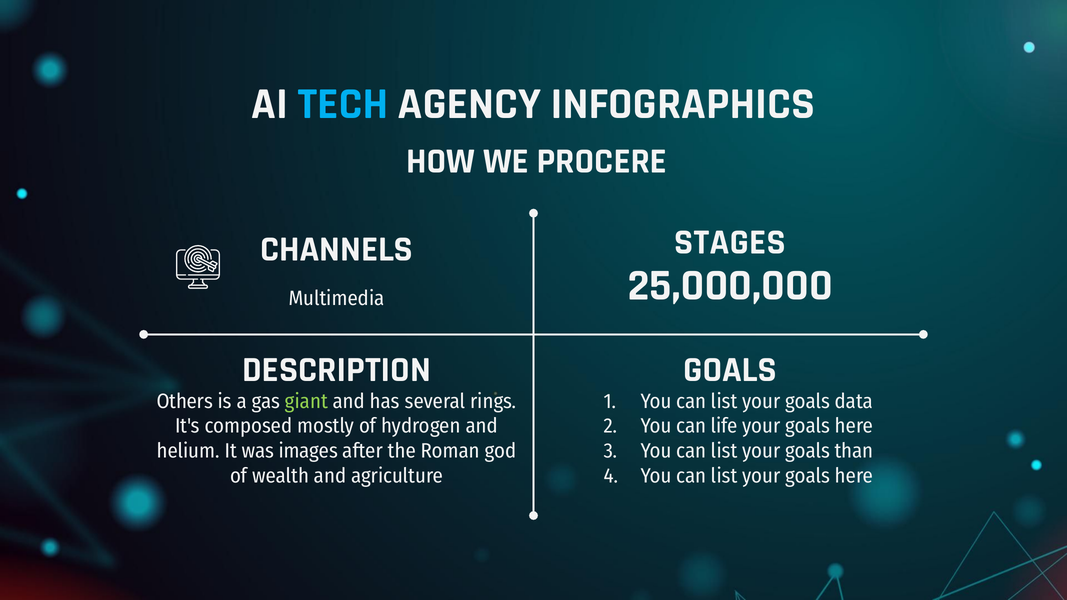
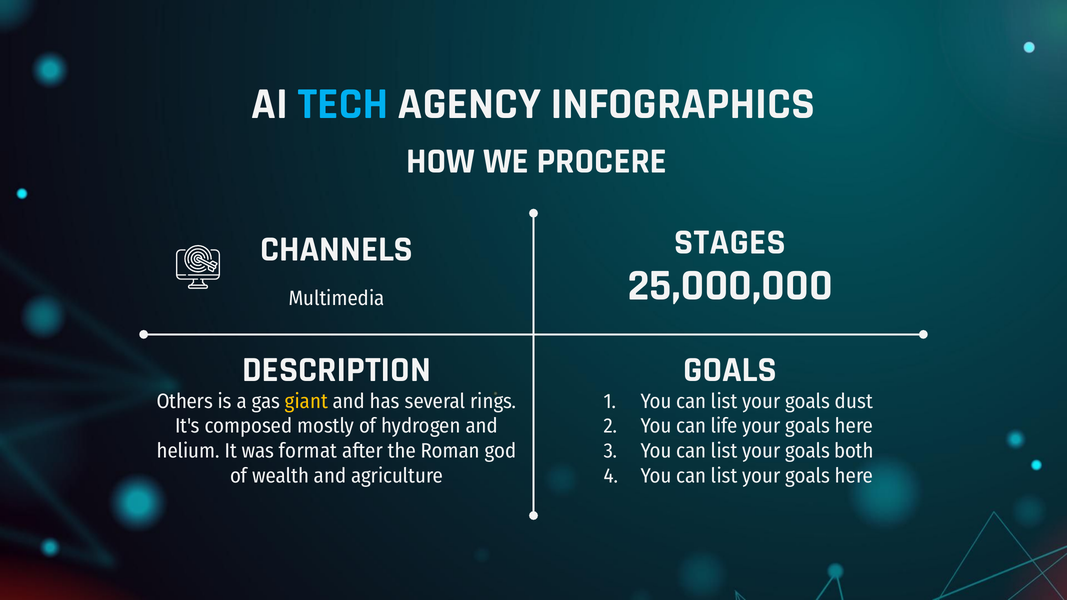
giant colour: light green -> yellow
data: data -> dust
images: images -> format
than: than -> both
